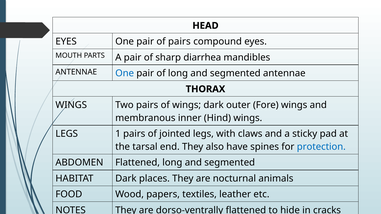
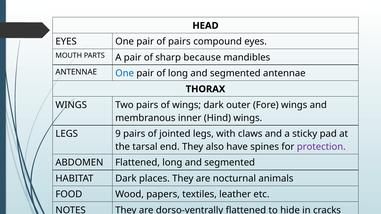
diarrhea: diarrhea -> because
1: 1 -> 9
protection colour: blue -> purple
